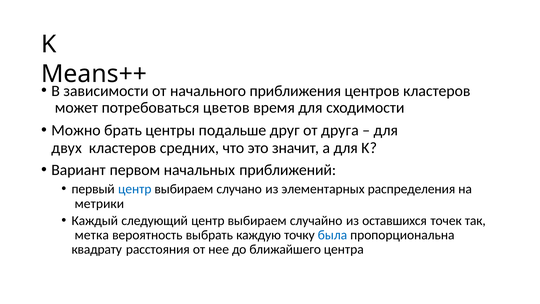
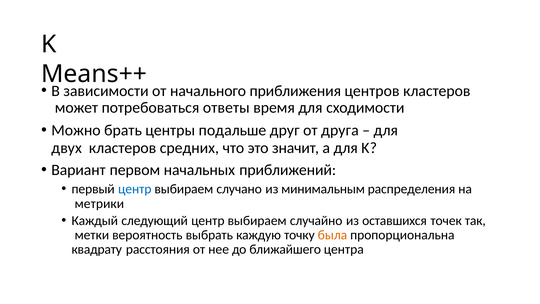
цветов: цветов -> ответы
элементарных: элементарных -> минимальным
метка: метка -> метки
была colour: blue -> orange
